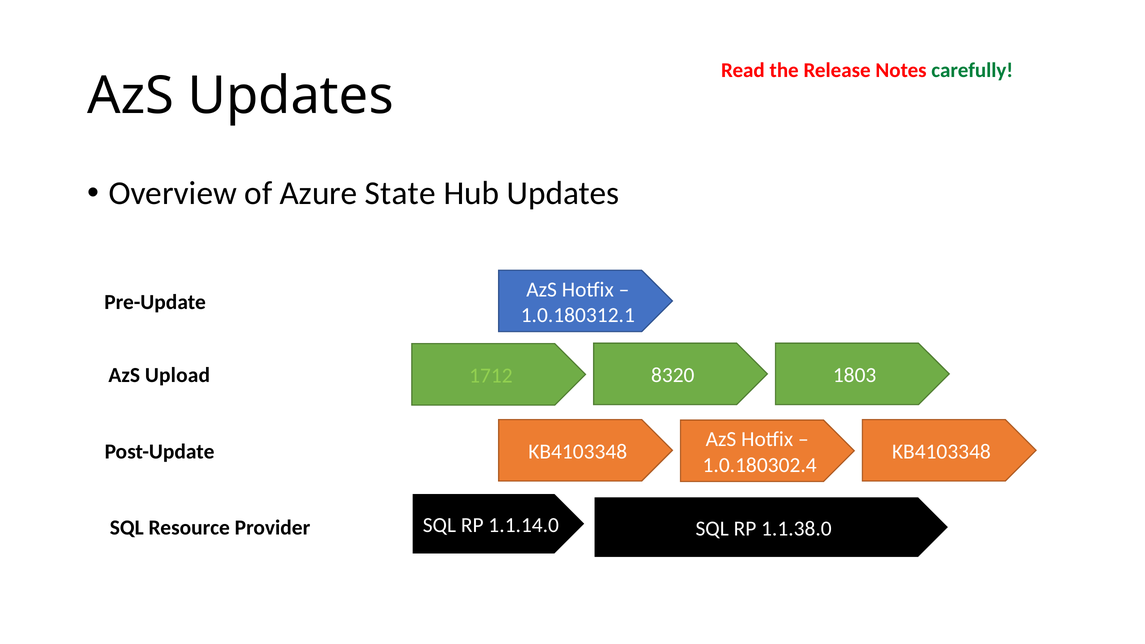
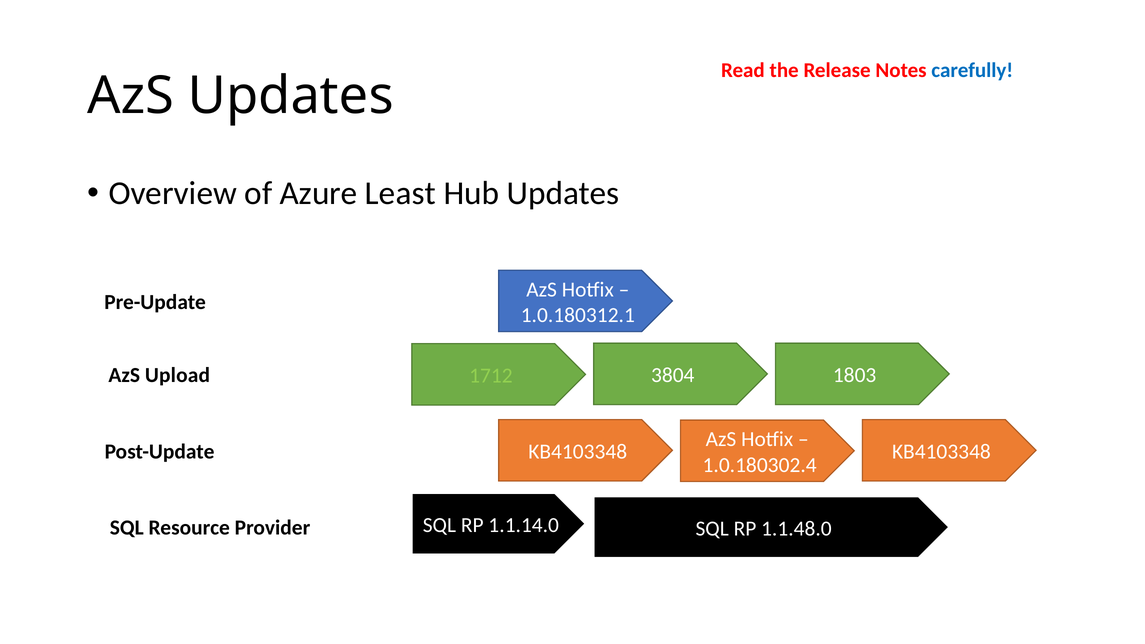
carefully colour: green -> blue
State: State -> Least
8320: 8320 -> 3804
1.1.38.0: 1.1.38.0 -> 1.1.48.0
